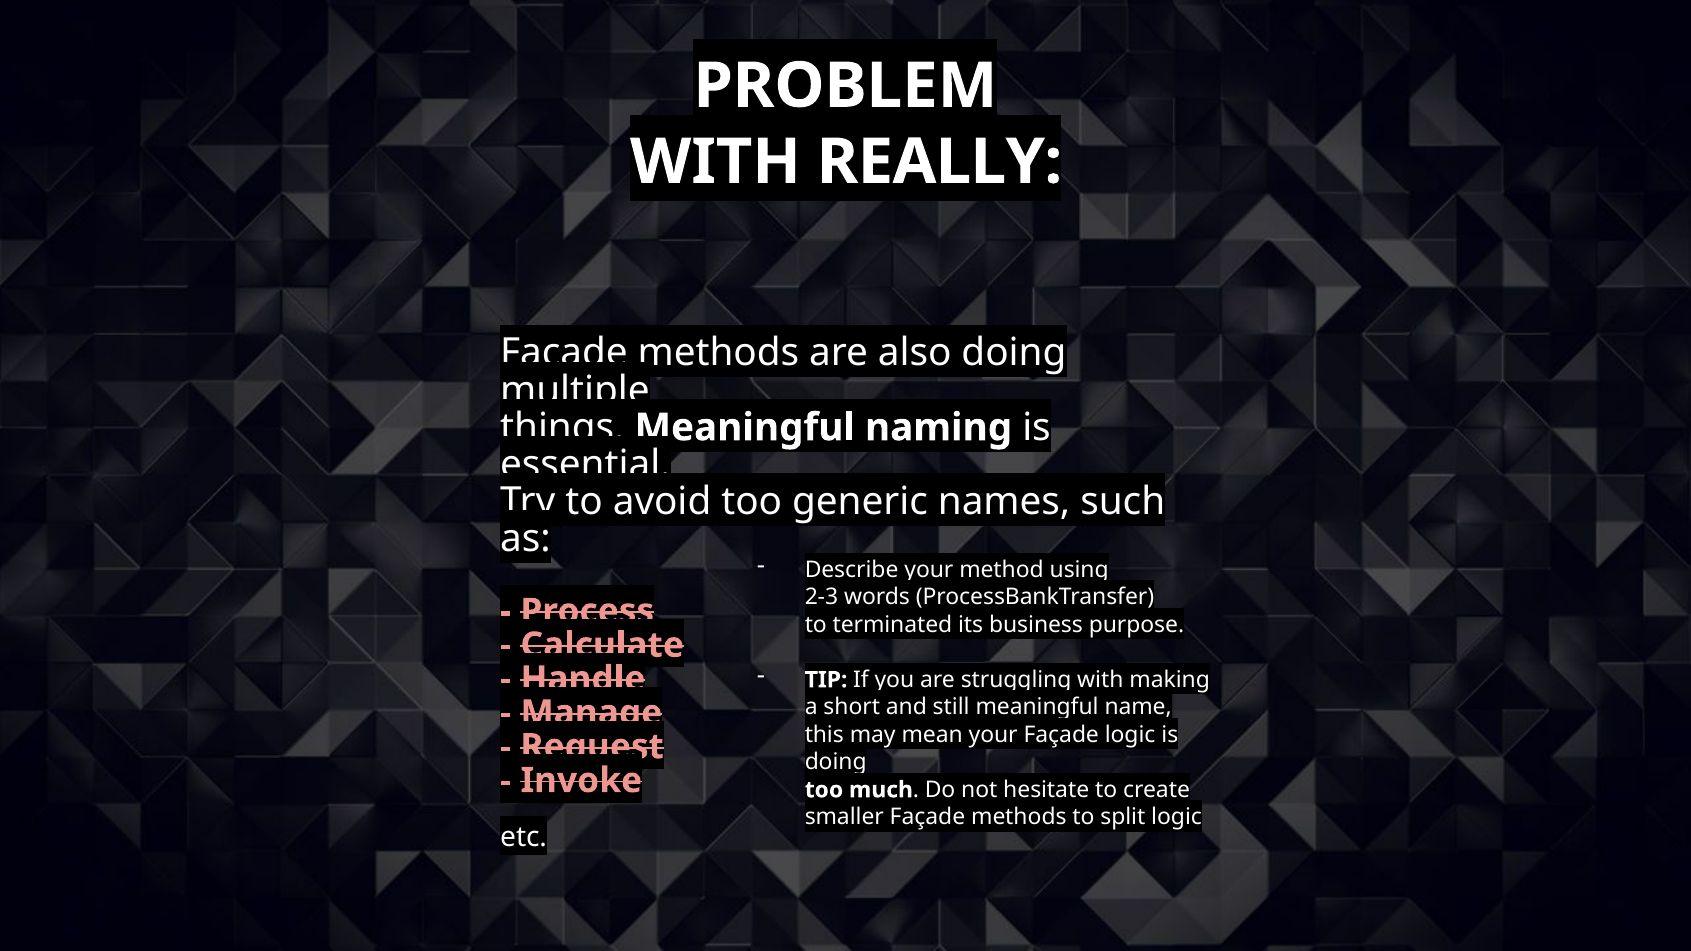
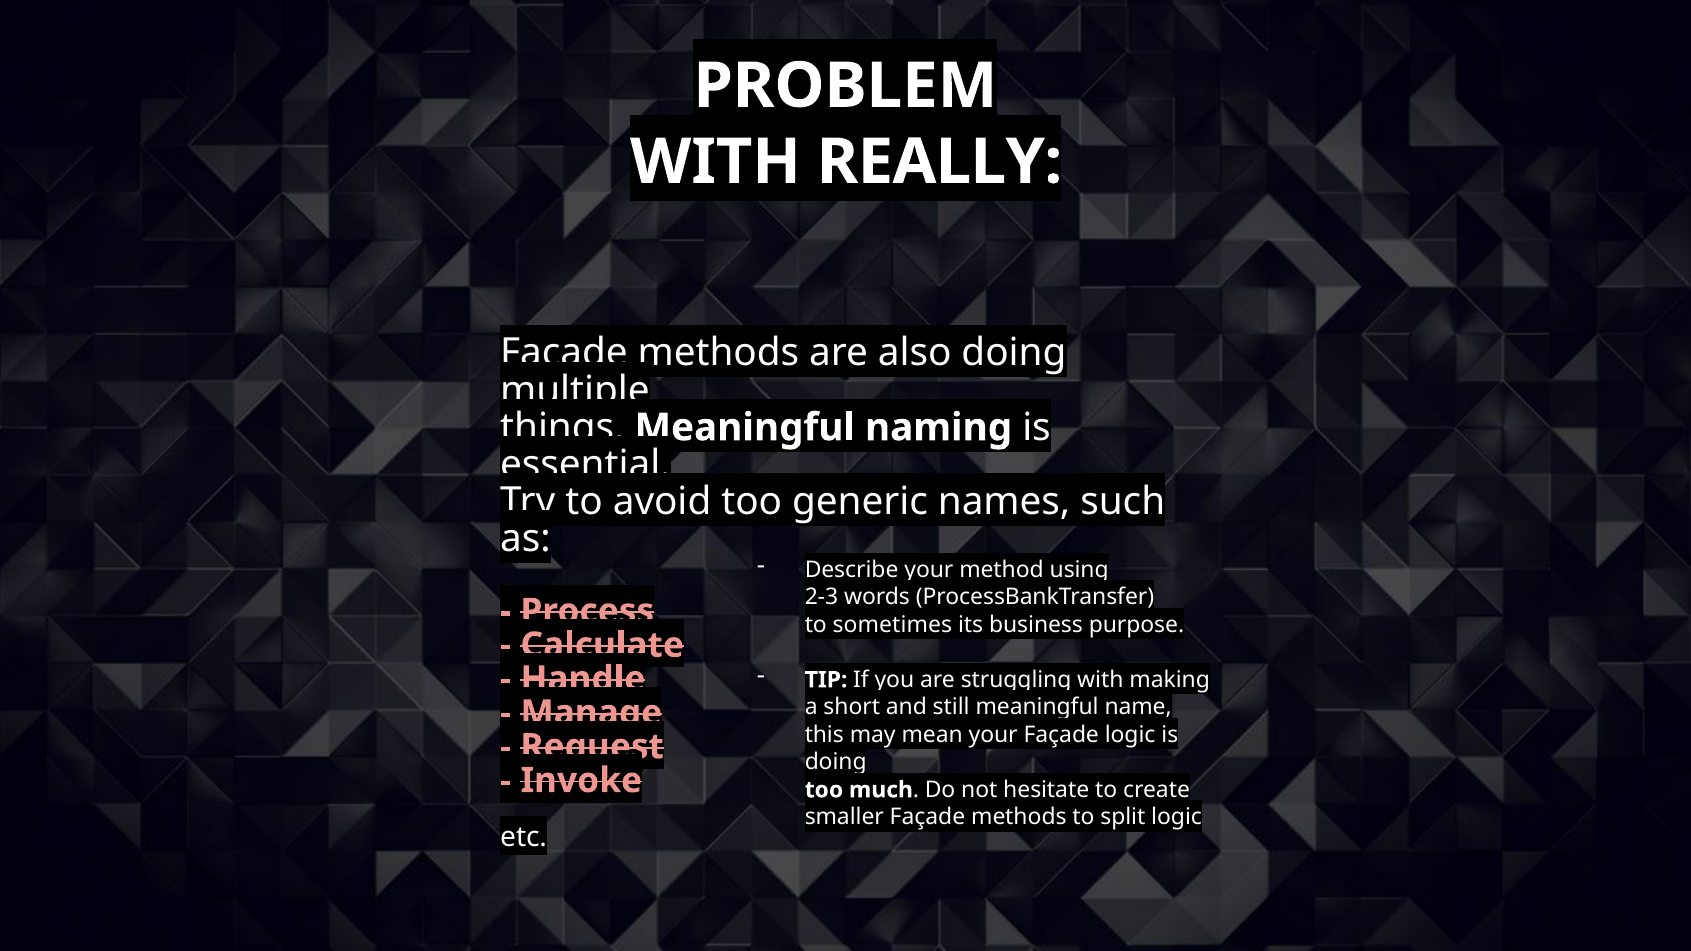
terminated: terminated -> sometimes
